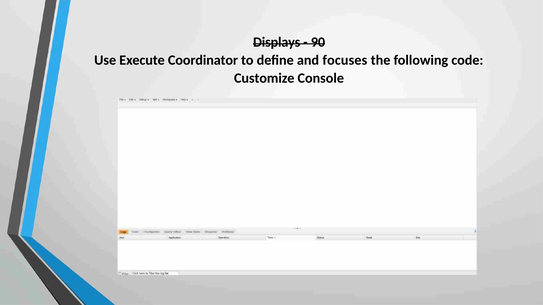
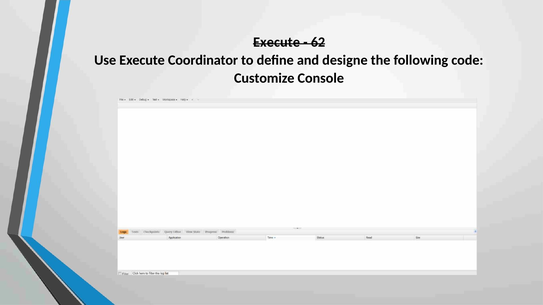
Displays at (277, 42): Displays -> Execute
90: 90 -> 62
focuses: focuses -> designe
